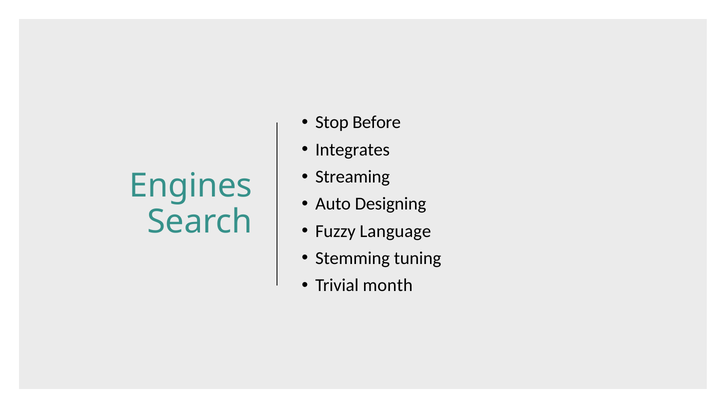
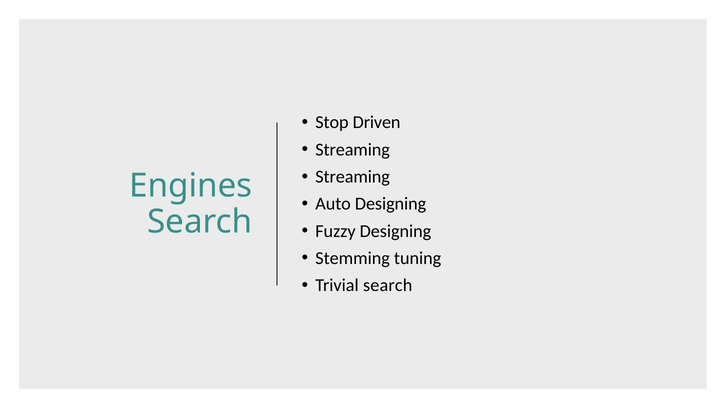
Before: Before -> Driven
Integrates at (353, 150): Integrates -> Streaming
Fuzzy Language: Language -> Designing
Trivial month: month -> search
